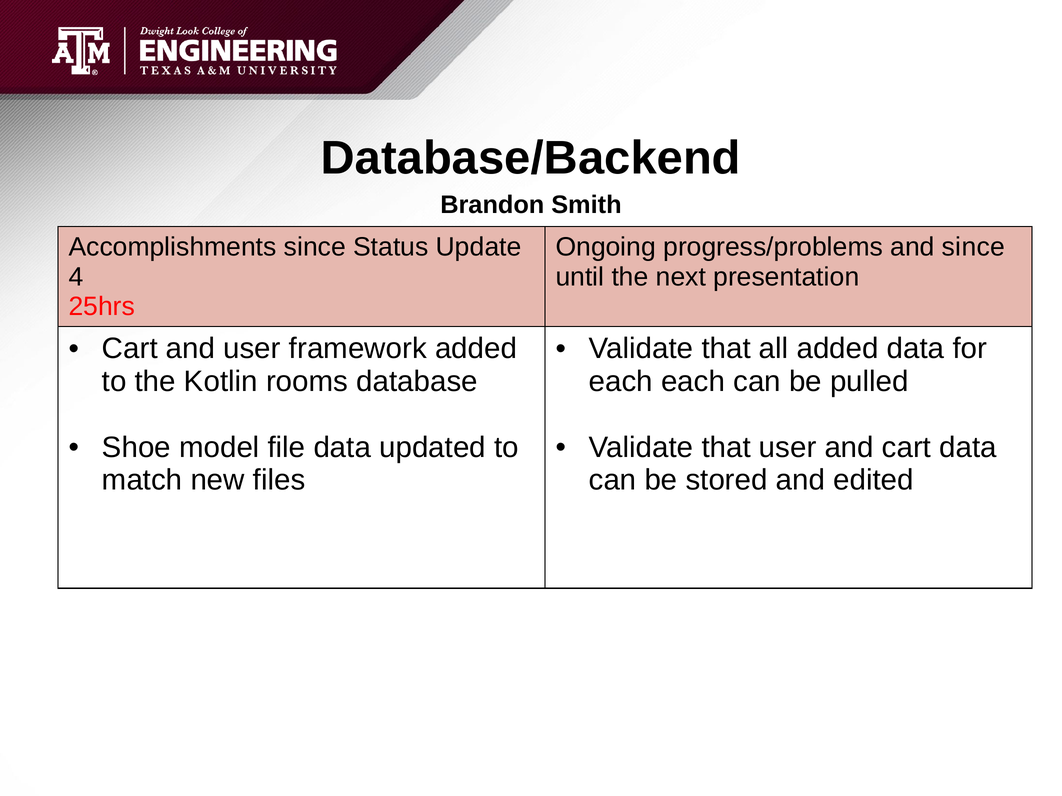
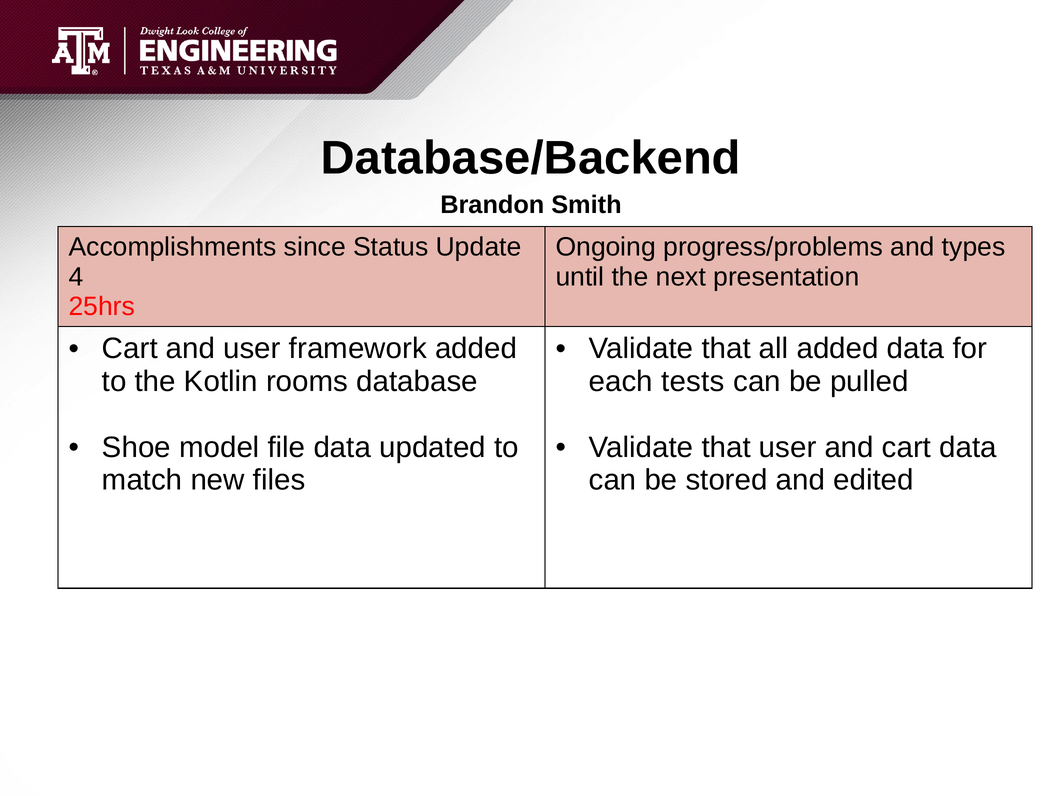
and since: since -> types
each each: each -> tests
